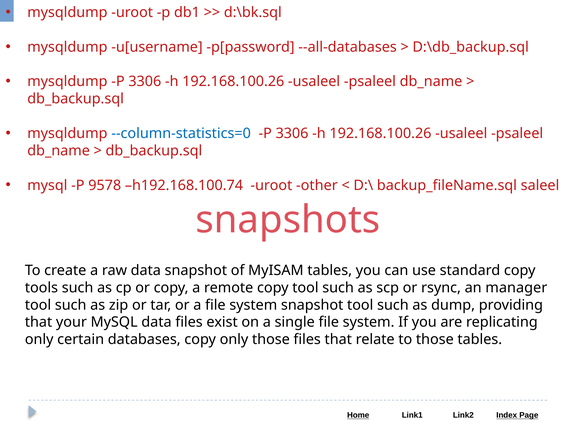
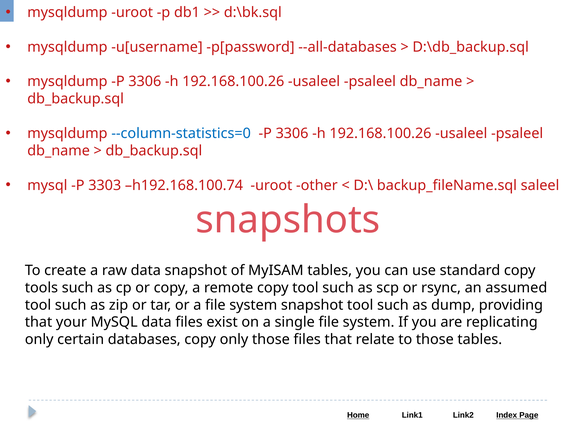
9578: 9578 -> 3303
manager: manager -> assumed
